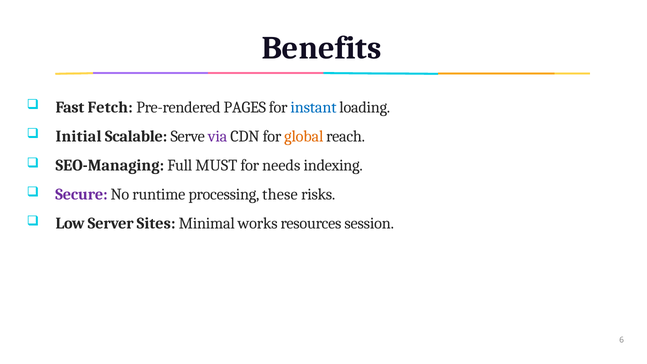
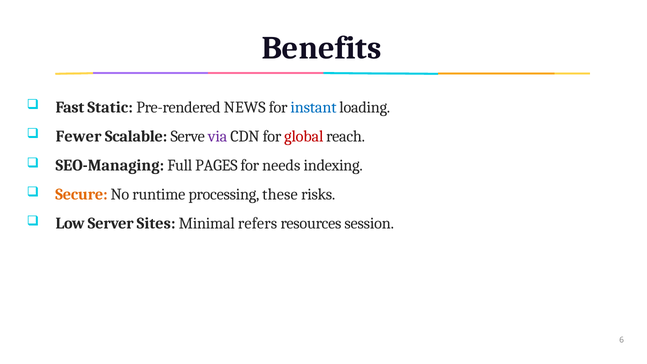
Fetch: Fetch -> Static
PAGES: PAGES -> NEWS
Initial: Initial -> Fewer
global colour: orange -> red
MUST: MUST -> PAGES
Secure colour: purple -> orange
works: works -> refers
